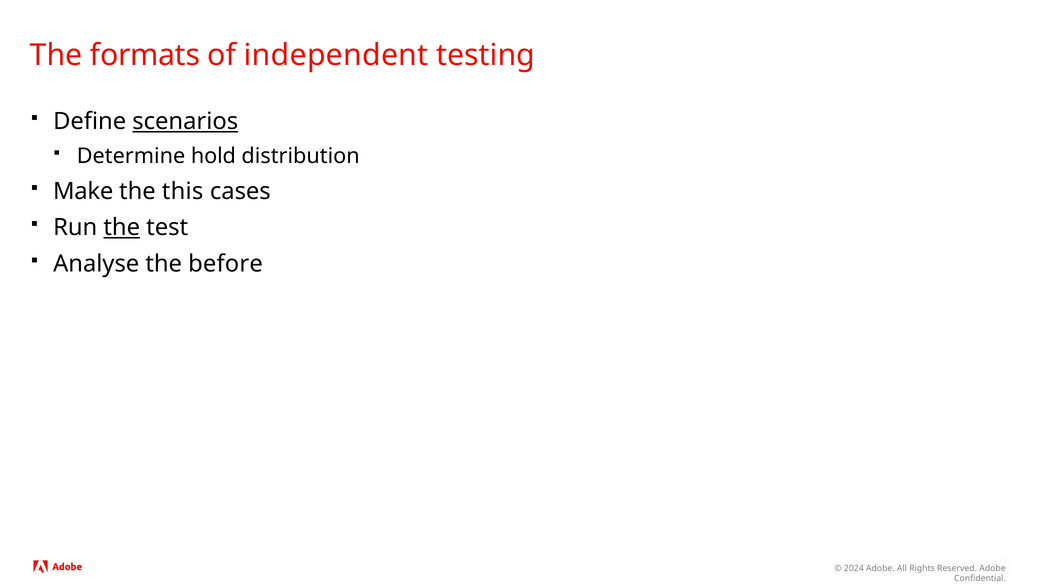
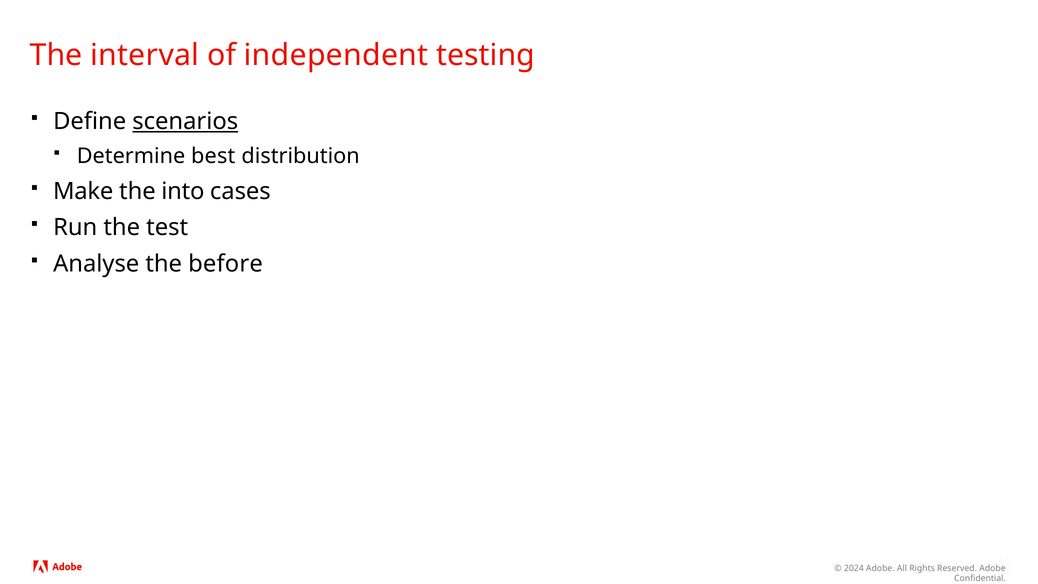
formats: formats -> interval
hold: hold -> best
this: this -> into
the at (122, 228) underline: present -> none
